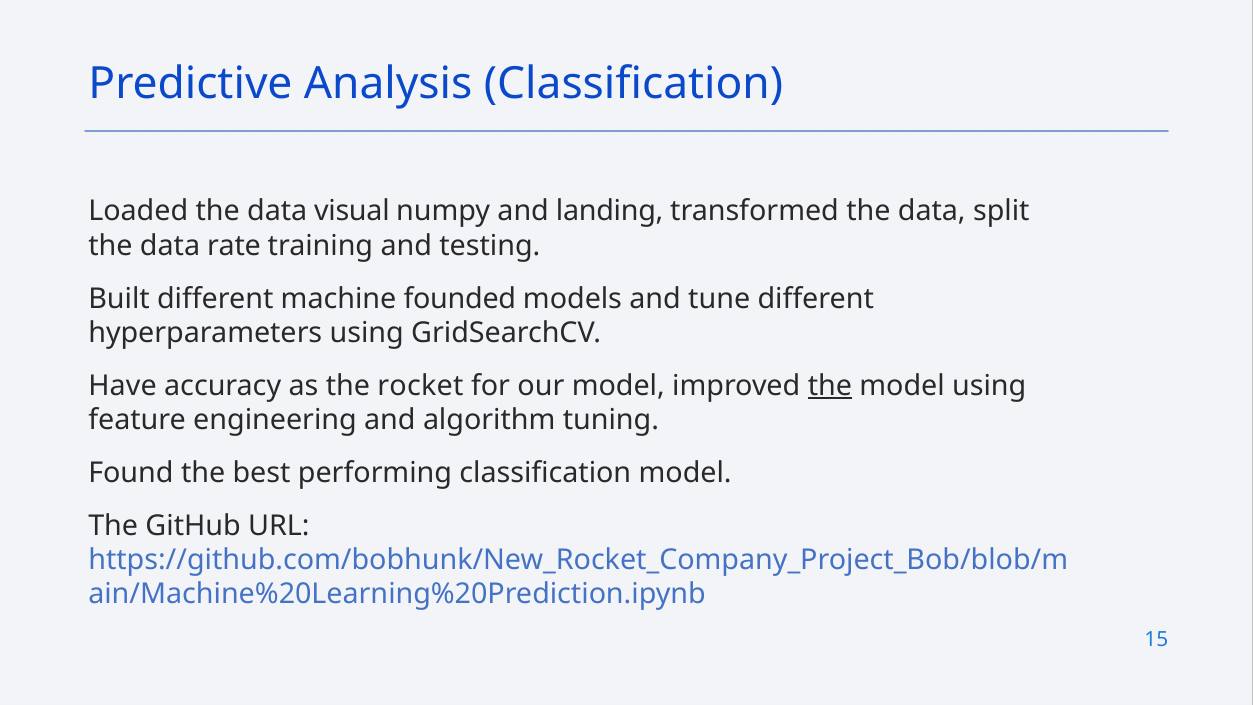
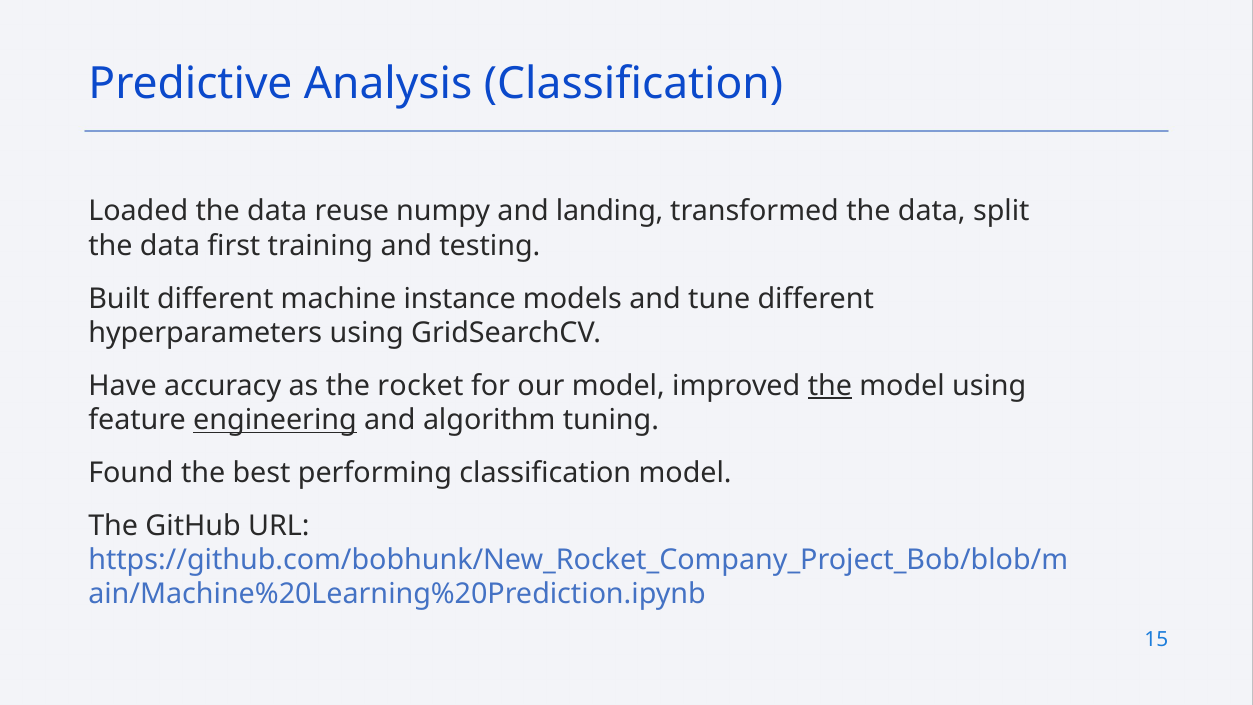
visual: visual -> reuse
rate: rate -> first
founded: founded -> instance
engineering underline: none -> present
